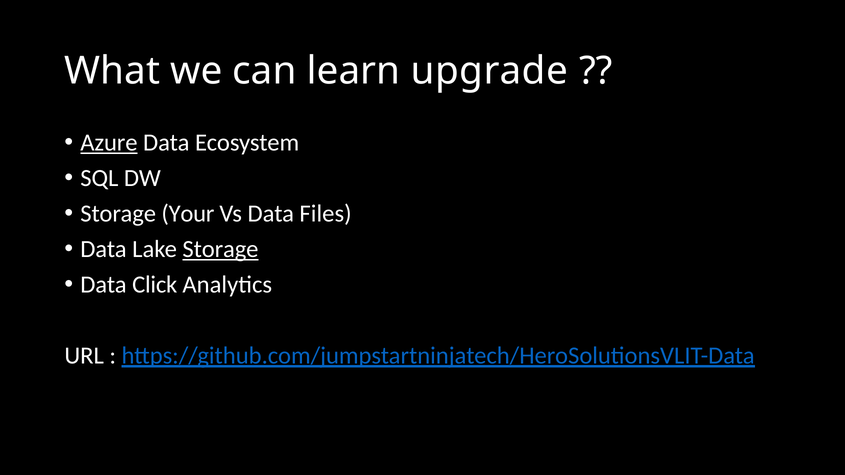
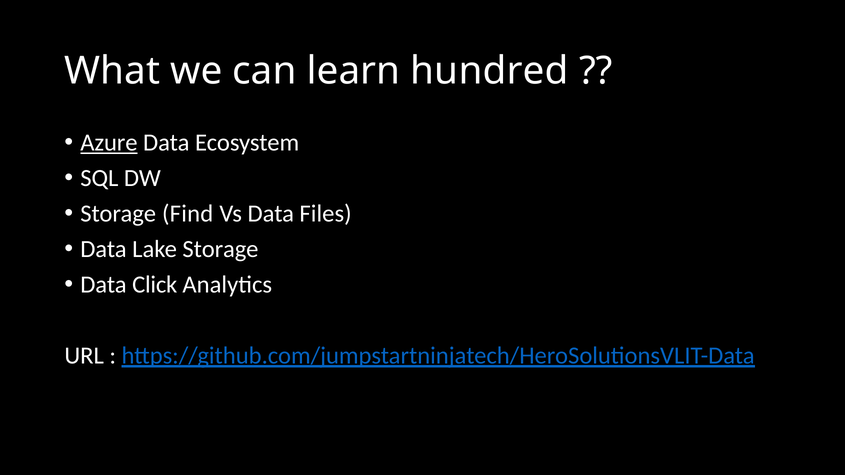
upgrade: upgrade -> hundred
Your: Your -> Find
Storage at (220, 249) underline: present -> none
